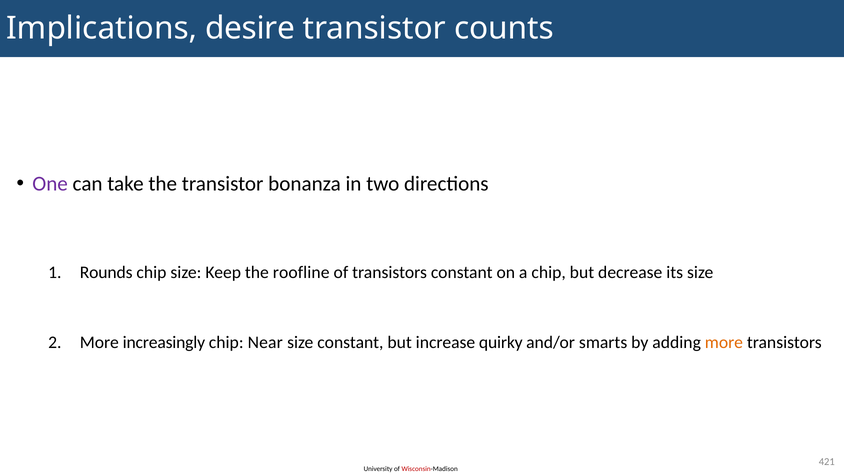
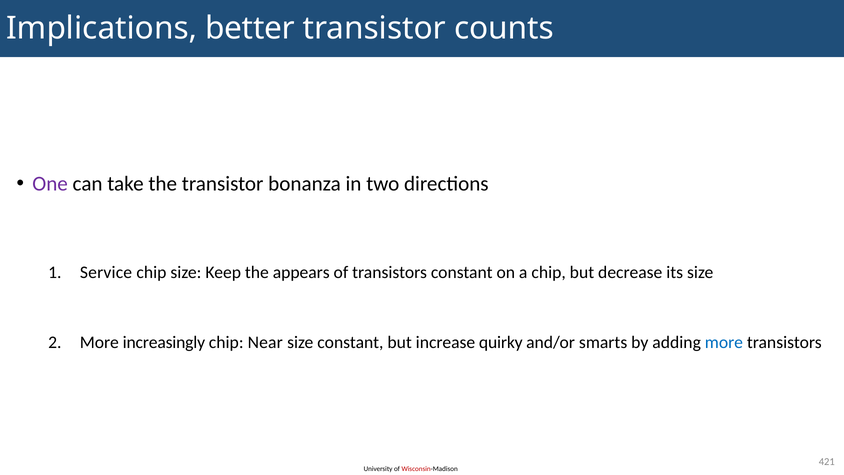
desire: desire -> better
Rounds: Rounds -> Service
roofline: roofline -> appears
more at (724, 342) colour: orange -> blue
